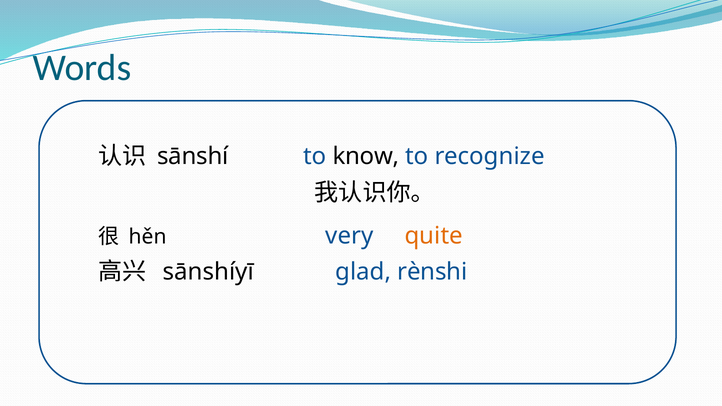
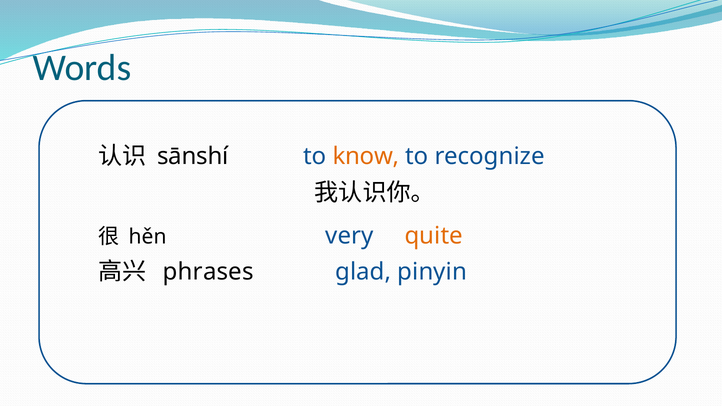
know colour: black -> orange
sānshíyī: sānshíyī -> phrases
rènshi: rènshi -> pinyin
